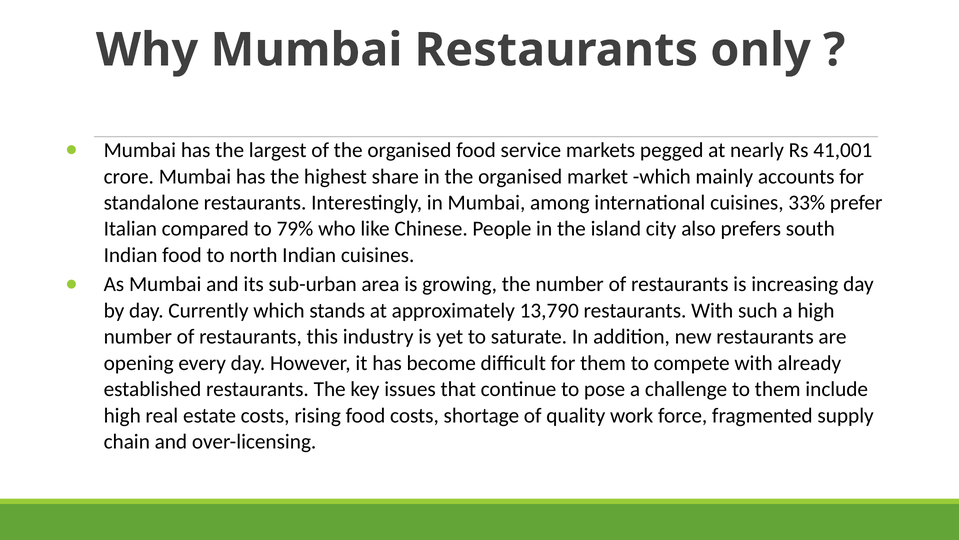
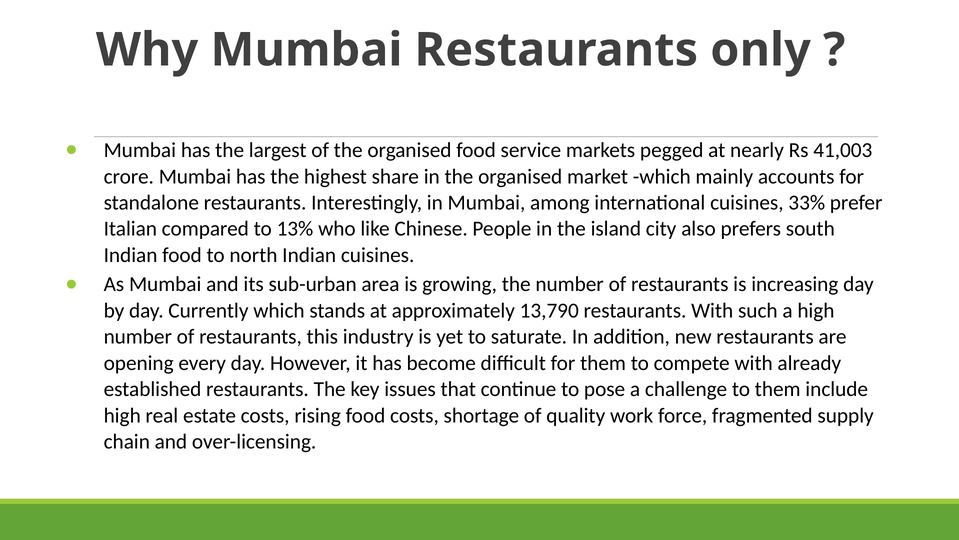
41,001: 41,001 -> 41,003
79%: 79% -> 13%
